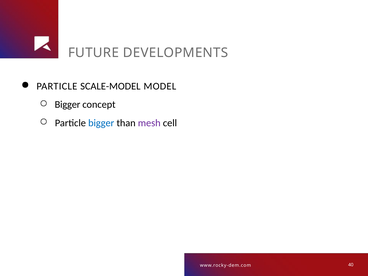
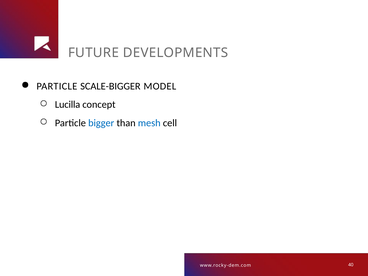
SCALE-MODEL: SCALE-MODEL -> SCALE-BIGGER
Bigger at (68, 105): Bigger -> Lucilla
mesh colour: purple -> blue
